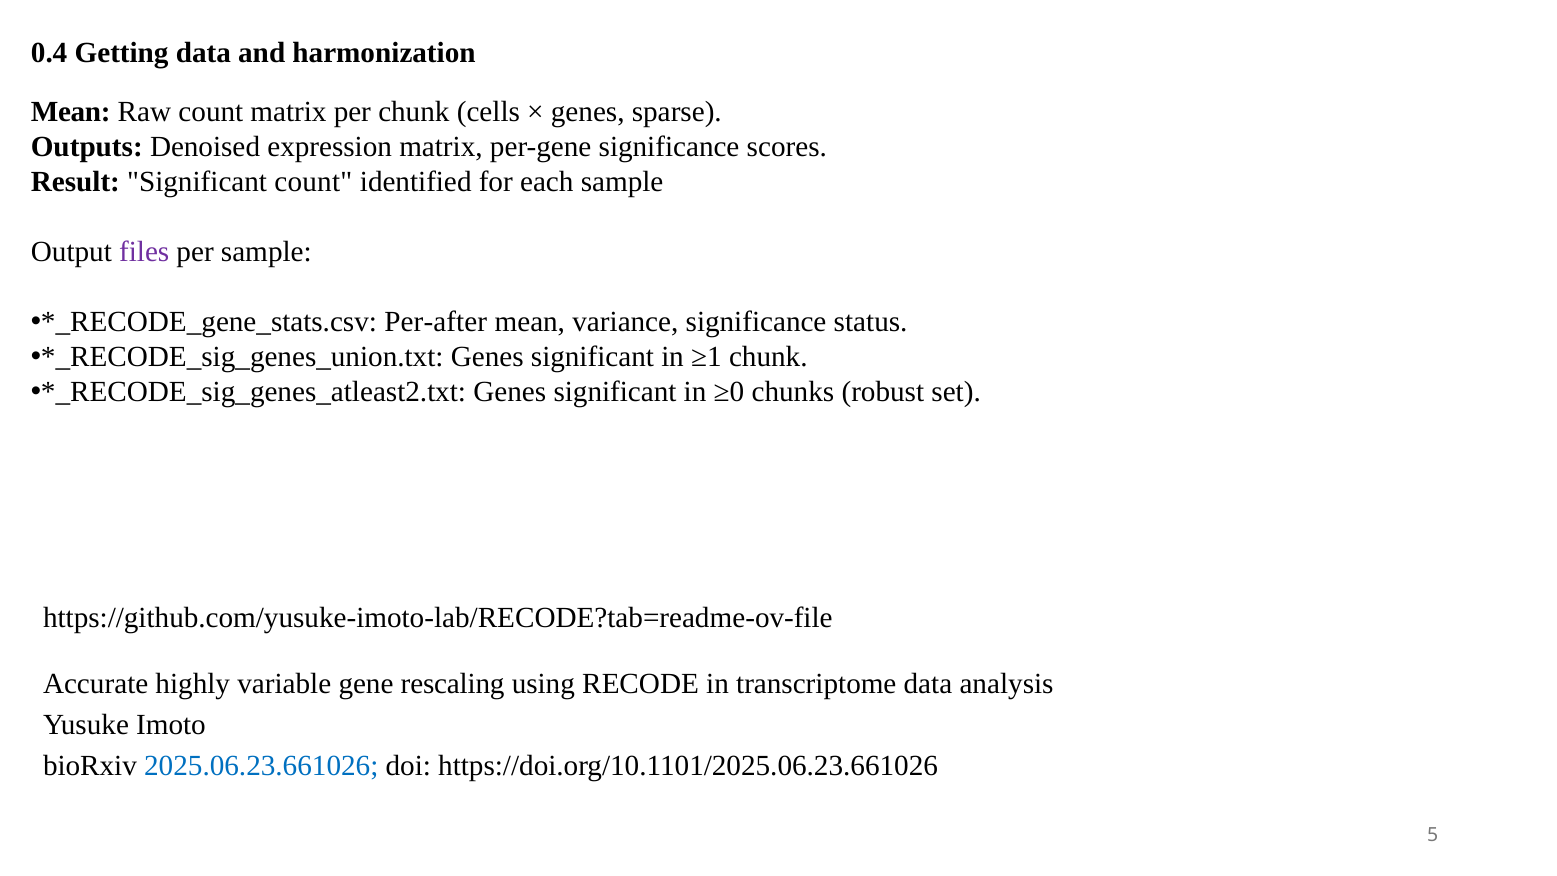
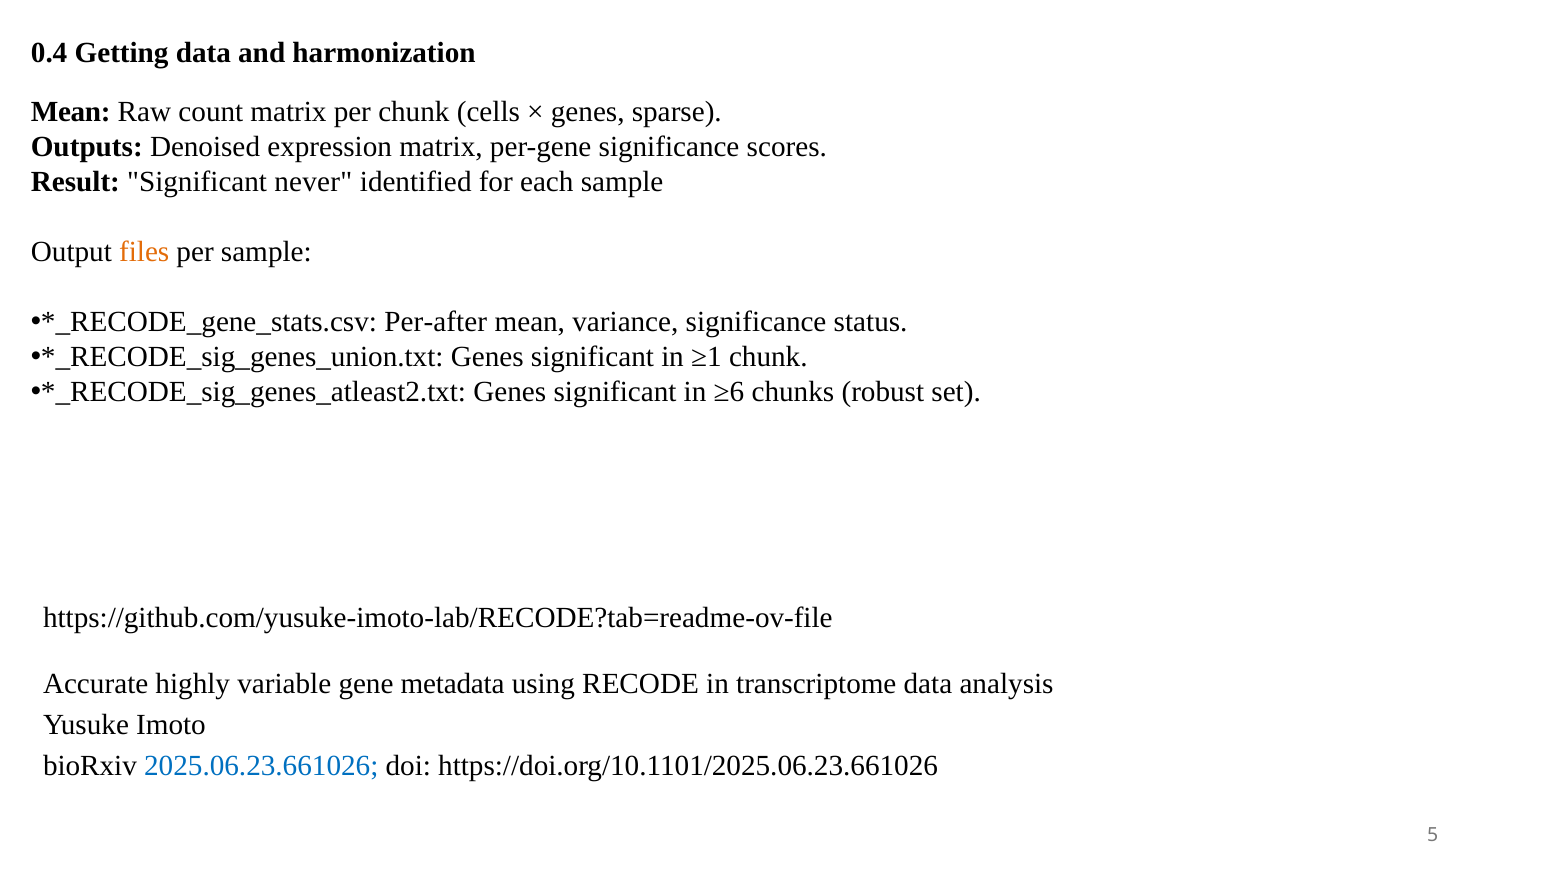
Significant count: count -> never
files colour: purple -> orange
≥0: ≥0 -> ≥6
rescaling: rescaling -> metadata
